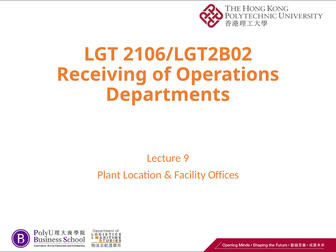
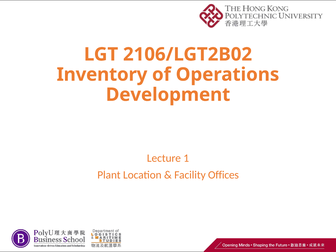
Receiving: Receiving -> Inventory
Departments: Departments -> Development
9: 9 -> 1
